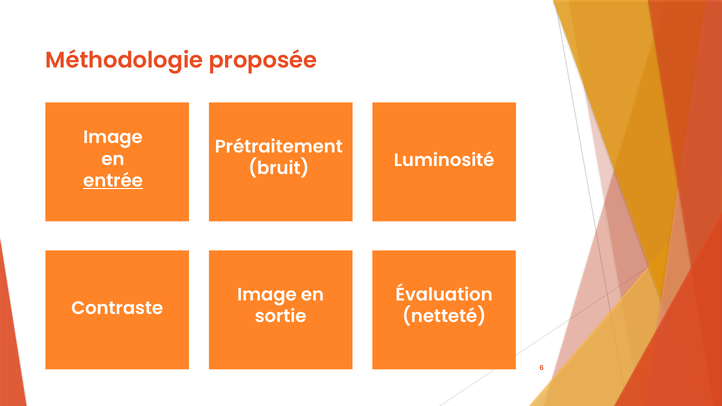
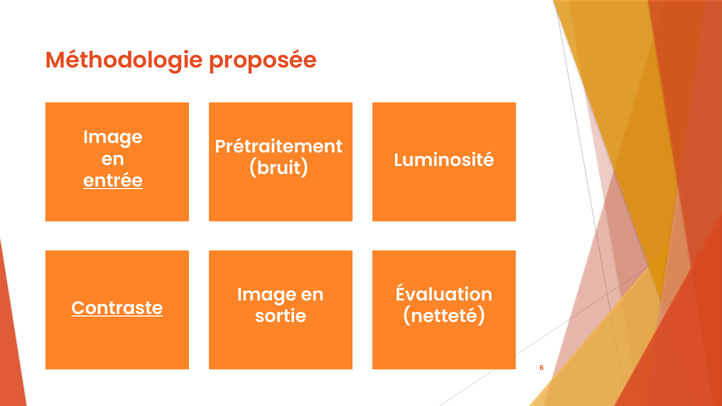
Contraste underline: none -> present
